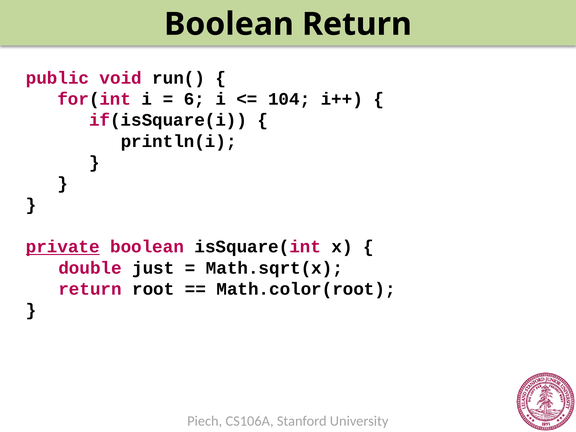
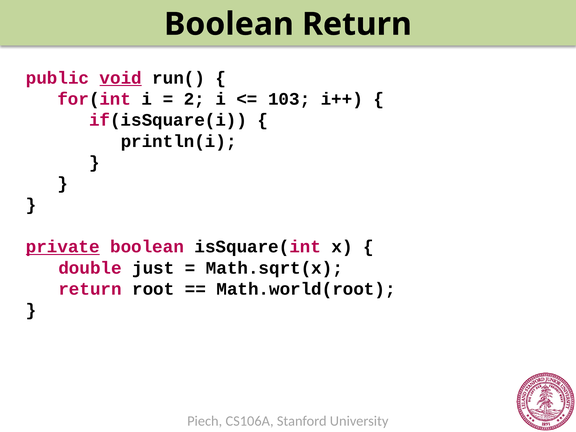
void underline: none -> present
6: 6 -> 2
104: 104 -> 103
Math.color(root: Math.color(root -> Math.world(root
